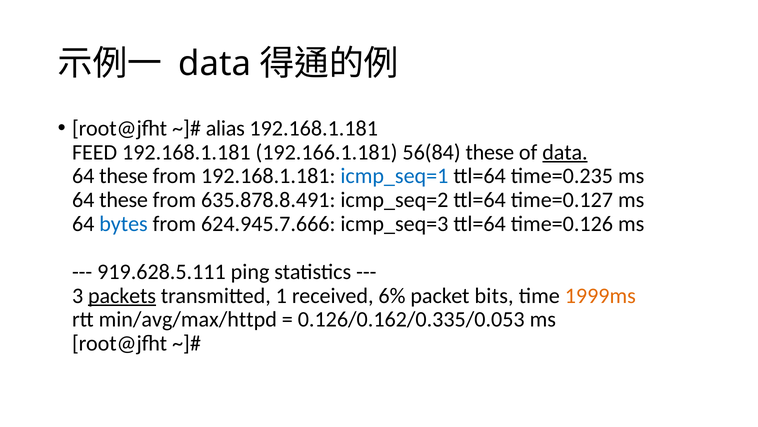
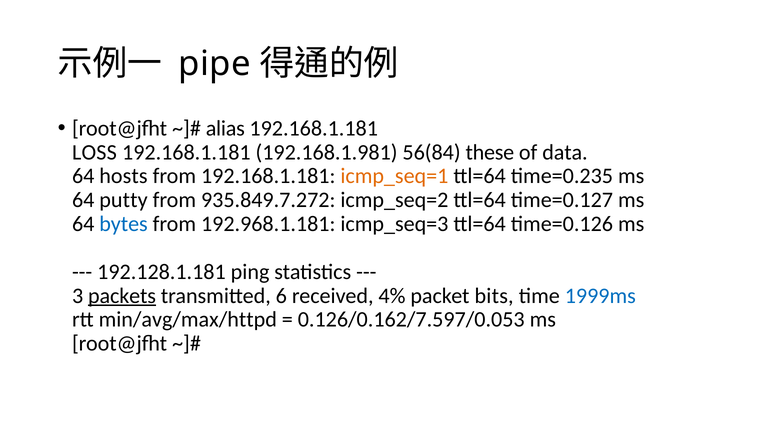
data at (215, 64): data -> pipe
FEED: FEED -> LOSS
192.166.1.181: 192.166.1.181 -> 192.168.1.981
data at (565, 152) underline: present -> none
these at (124, 176): these -> hosts
icmp_seq=1 colour: blue -> orange
these at (124, 200): these -> putty
635.878.8.491: 635.878.8.491 -> 935.849.7.272
624.945.7.666: 624.945.7.666 -> 192.968.1.181
919.628.5.111: 919.628.5.111 -> 192.128.1.181
1: 1 -> 6
6%: 6% -> 4%
1999ms colour: orange -> blue
0.126/0.162/0.335/0.053: 0.126/0.162/0.335/0.053 -> 0.126/0.162/7.597/0.053
